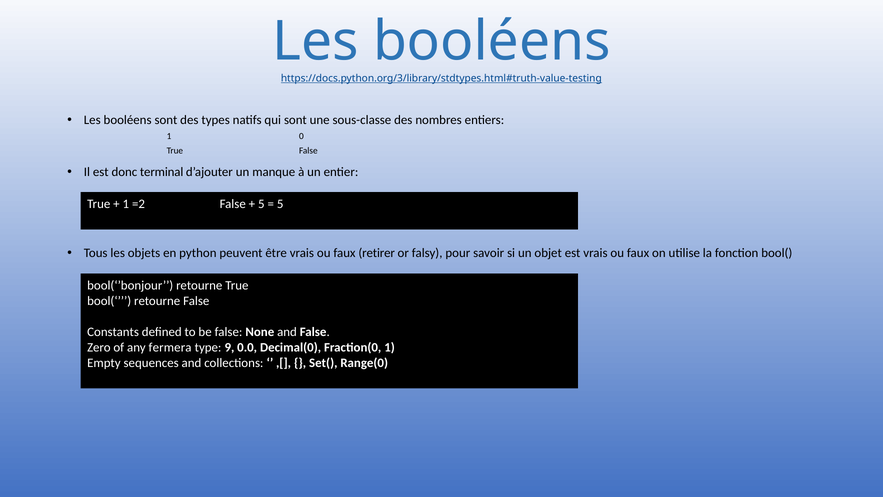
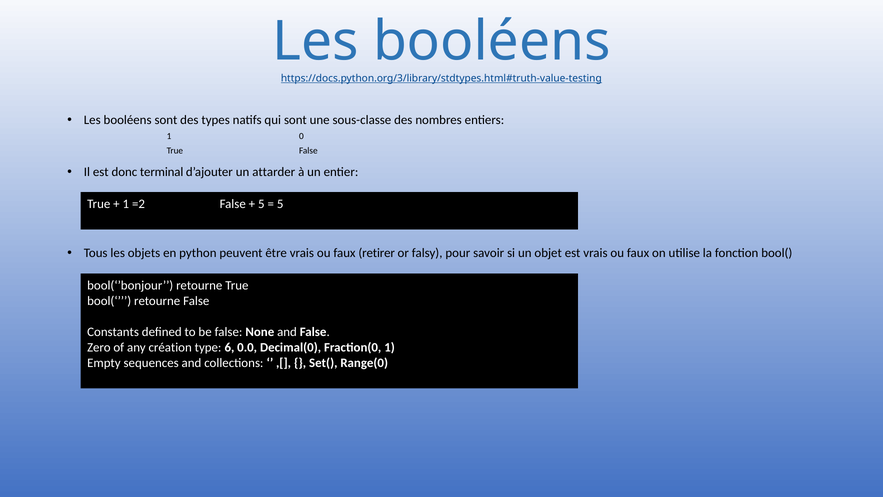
manque: manque -> attarder
fermera: fermera -> création
9: 9 -> 6
